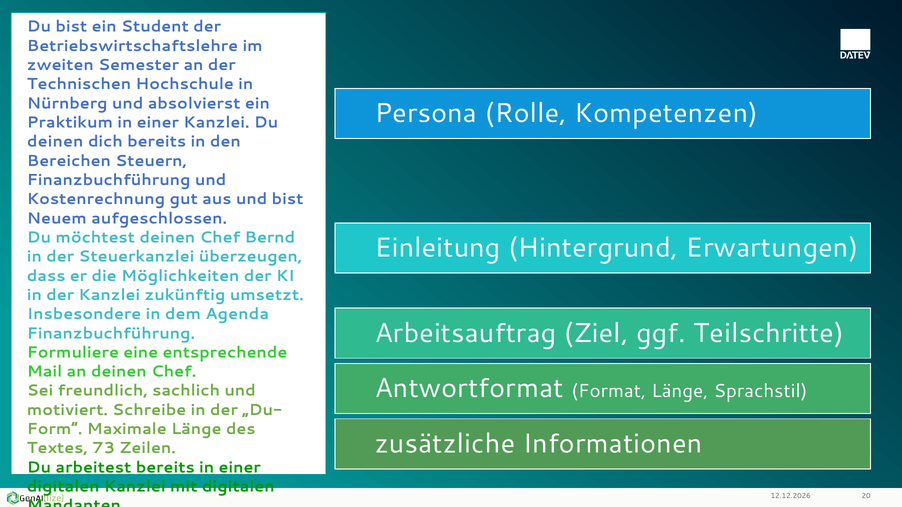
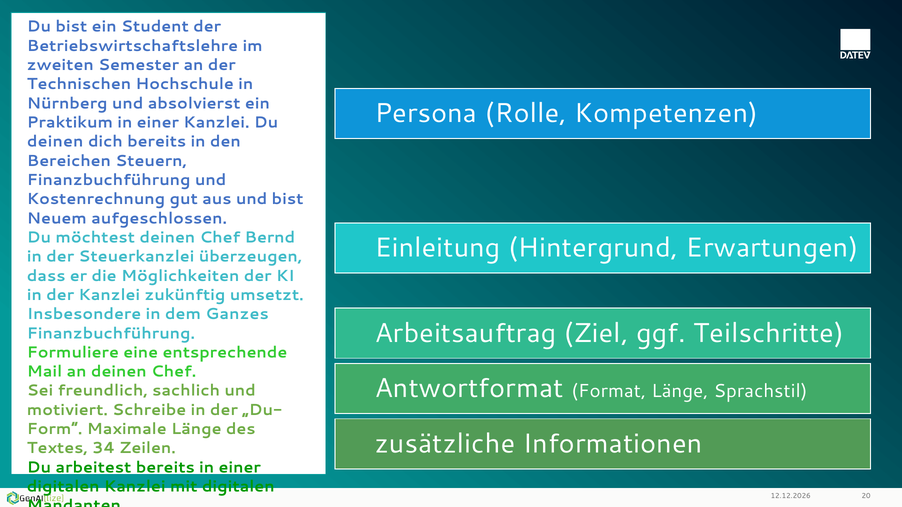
Agenda: Agenda -> Ganzes
73: 73 -> 34
